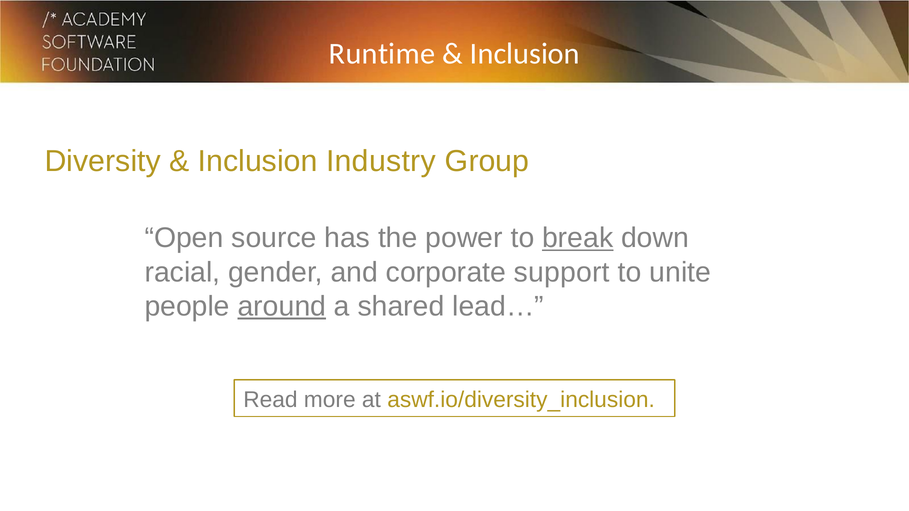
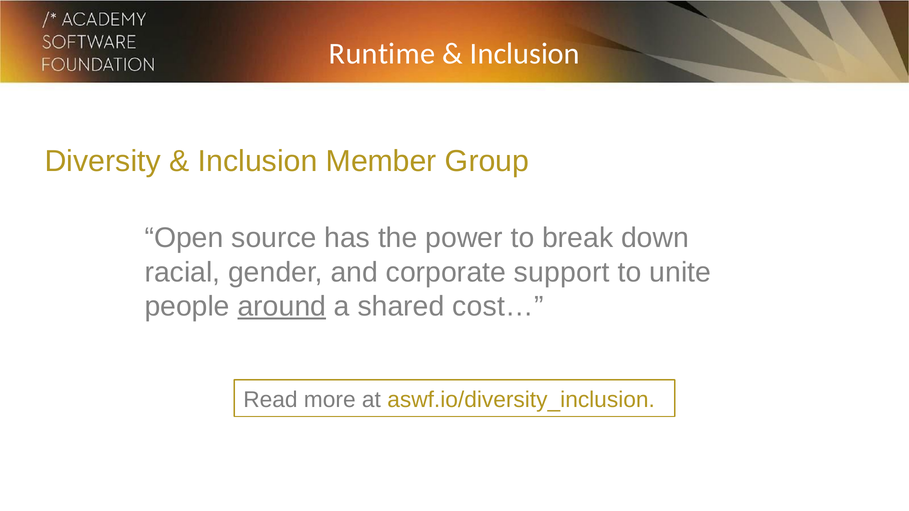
Industry: Industry -> Member
break underline: present -> none
lead…: lead… -> cost…
